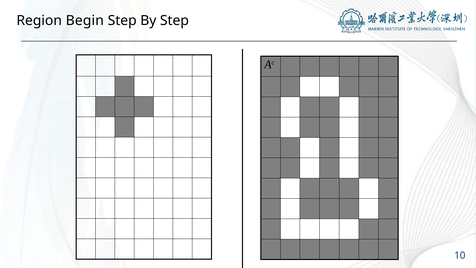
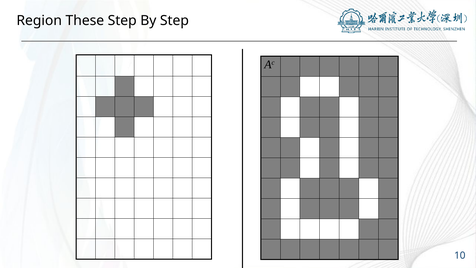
Begin: Begin -> These
